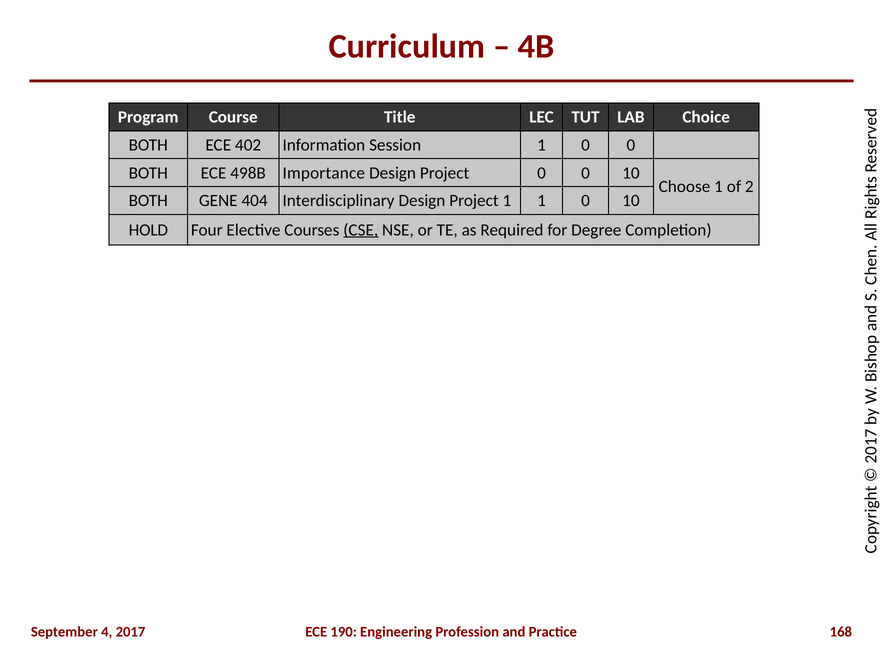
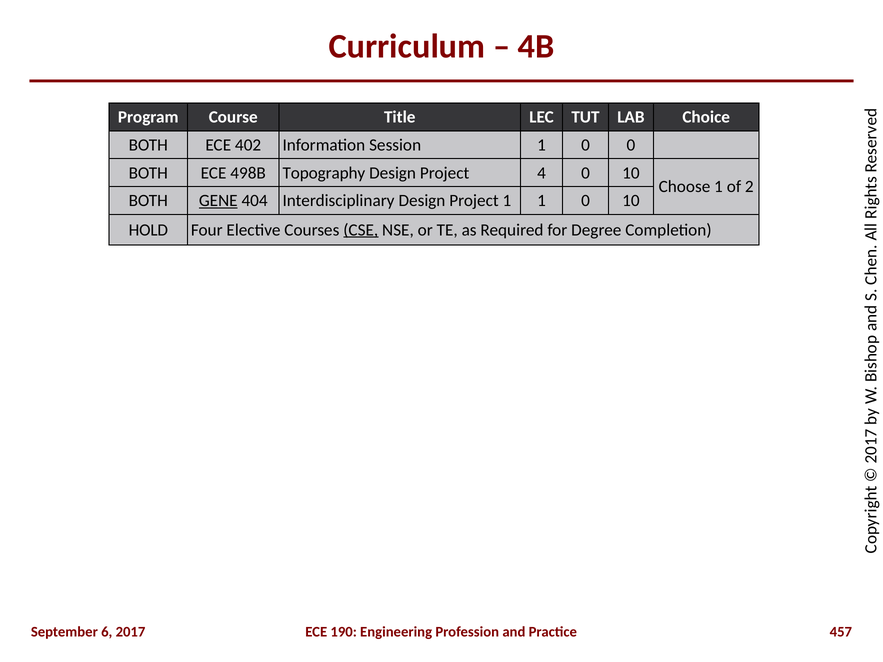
Importance: Importance -> Topography
Project 0: 0 -> 4
GENE underline: none -> present
4: 4 -> 6
168: 168 -> 457
